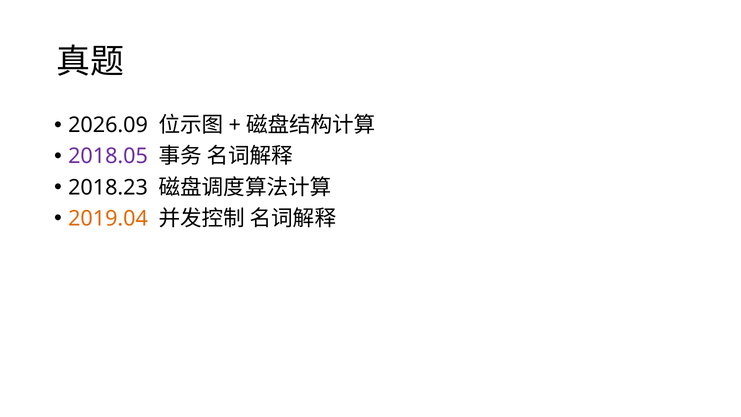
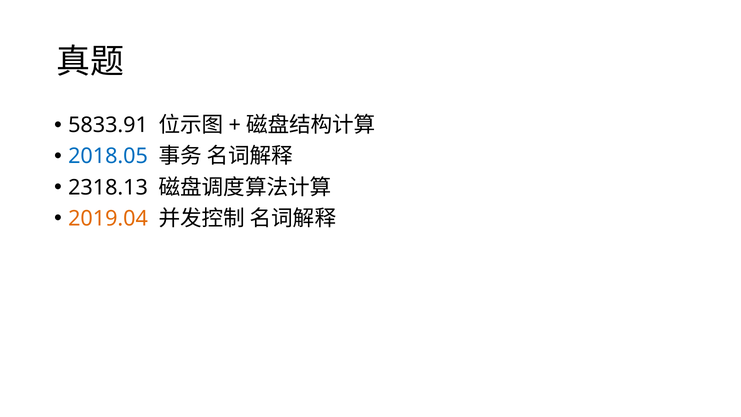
2026.09: 2026.09 -> 5833.91
2018.05 colour: purple -> blue
2018.23: 2018.23 -> 2318.13
